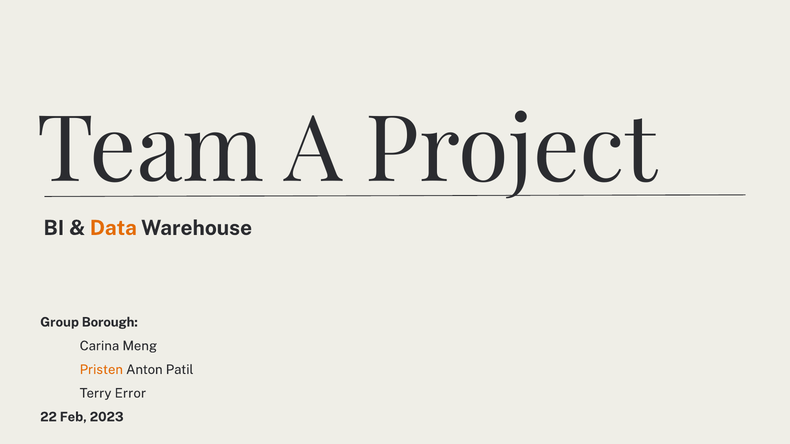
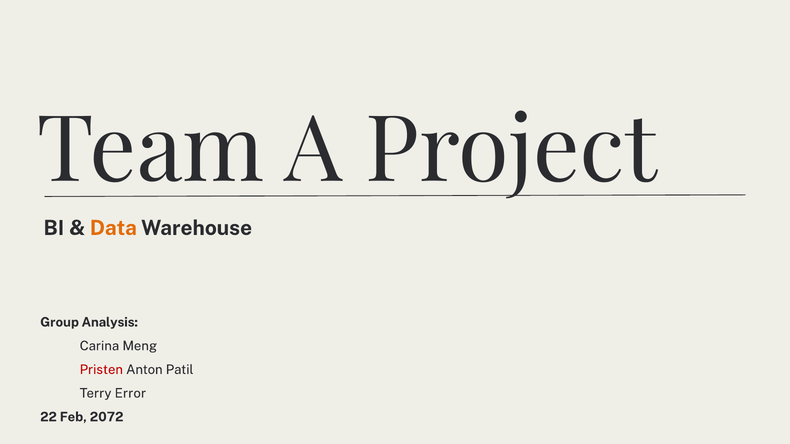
Borough: Borough -> Analysis
Pristen colour: orange -> red
2023: 2023 -> 2072
